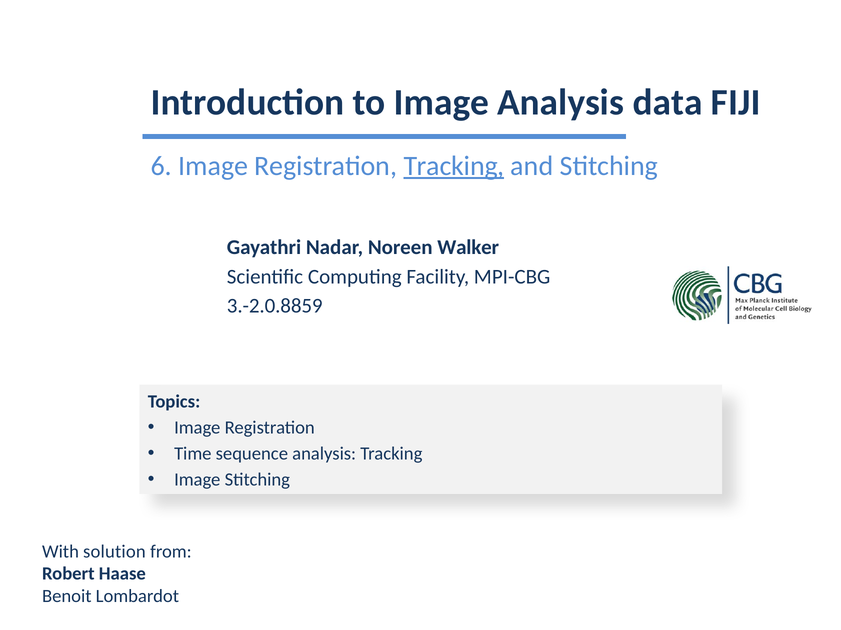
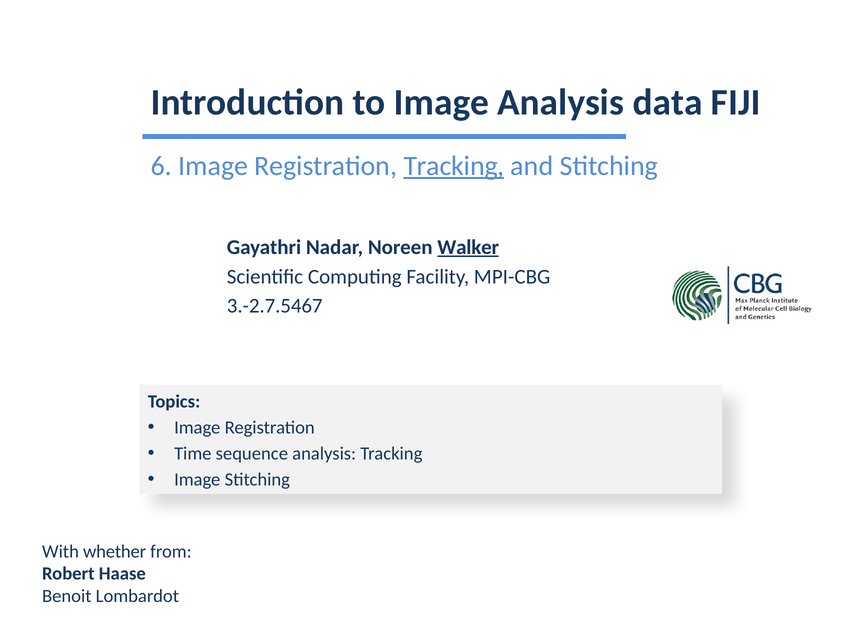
Walker underline: none -> present
3.-2.0.8859: 3.-2.0.8859 -> 3.-2.7.5467
solution: solution -> whether
